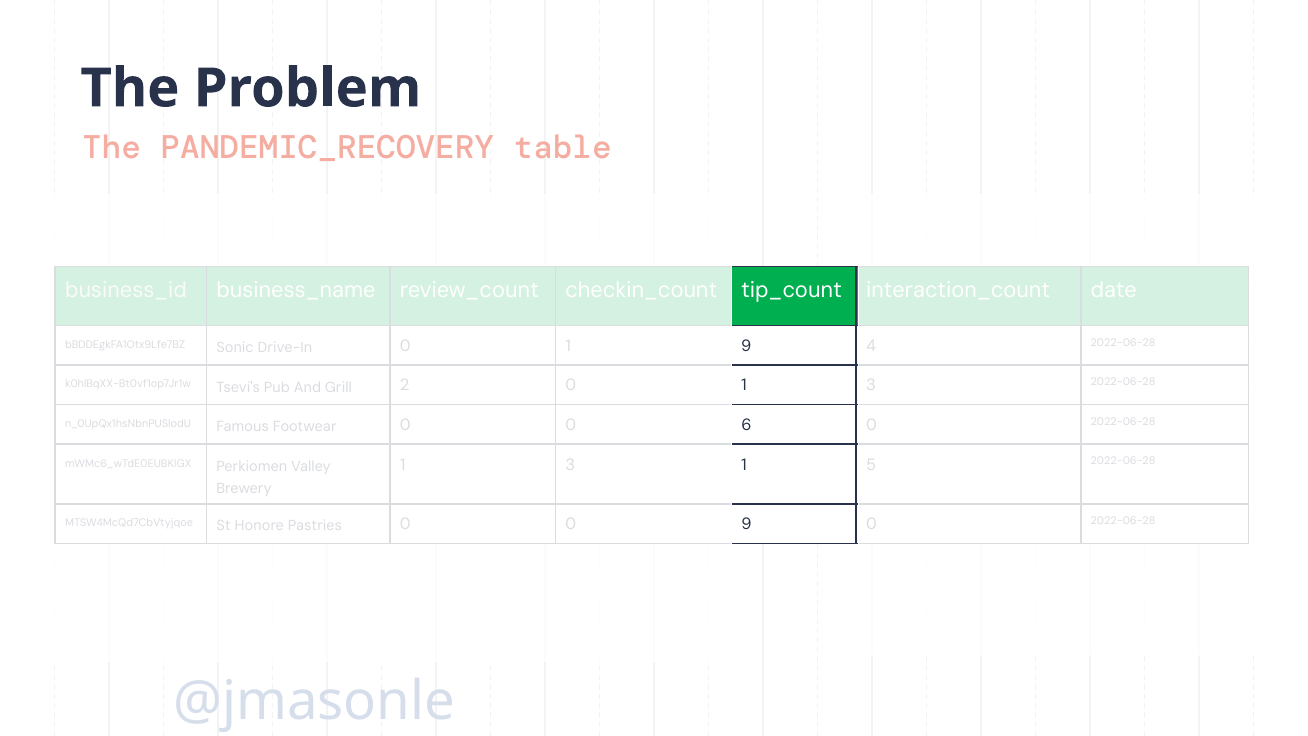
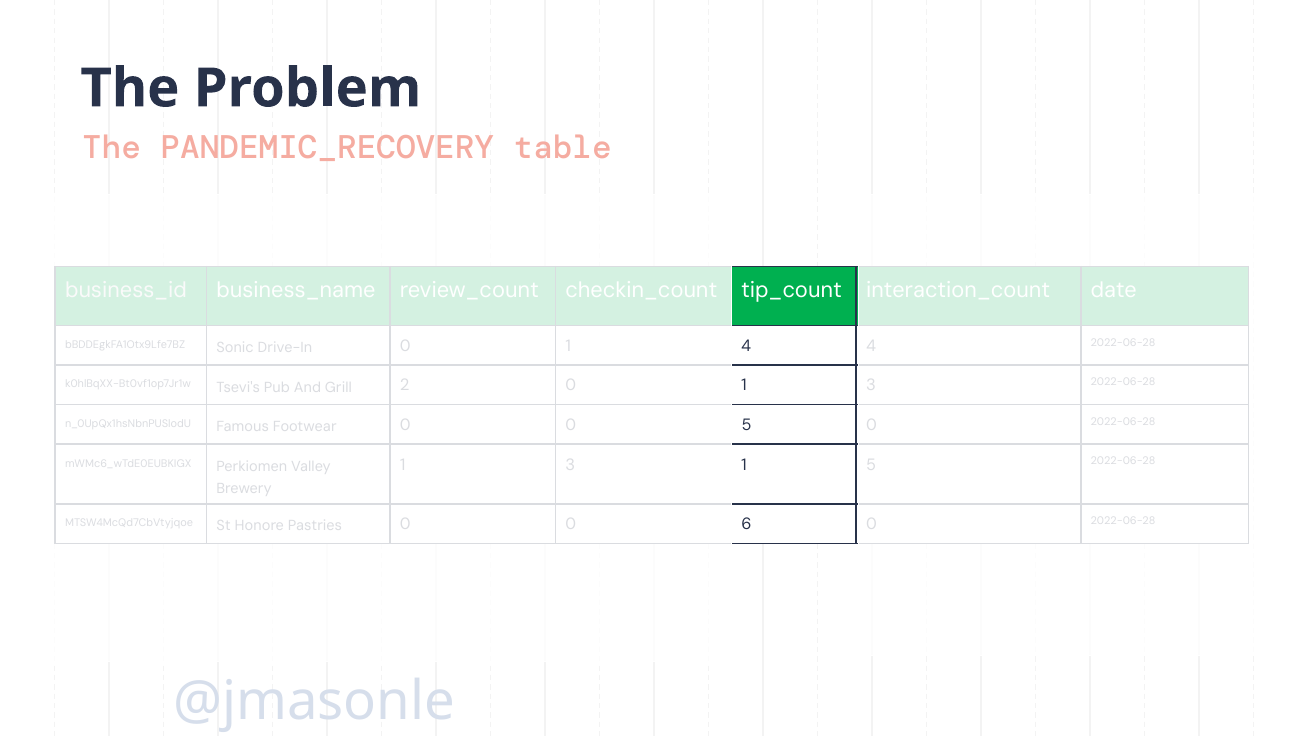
9 at (746, 346): 9 -> 4
6 at (746, 425): 6 -> 5
9 at (746, 524): 9 -> 6
